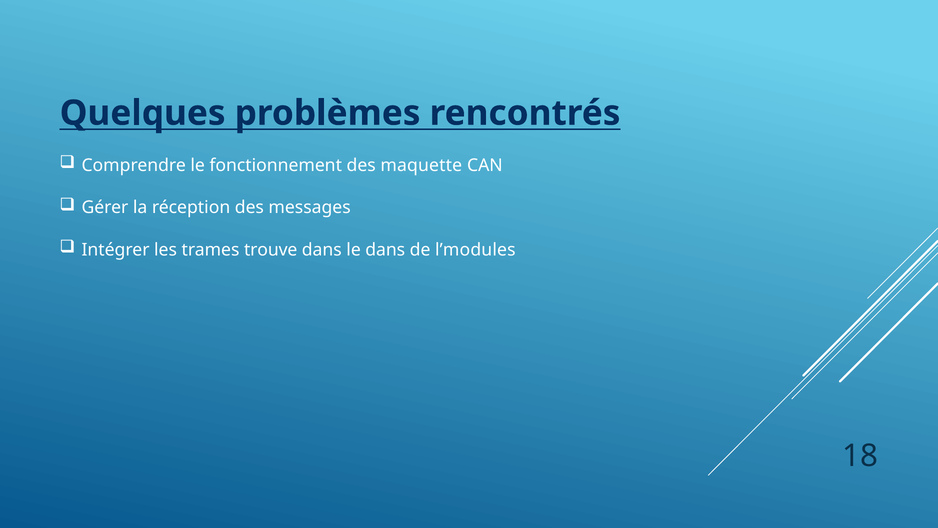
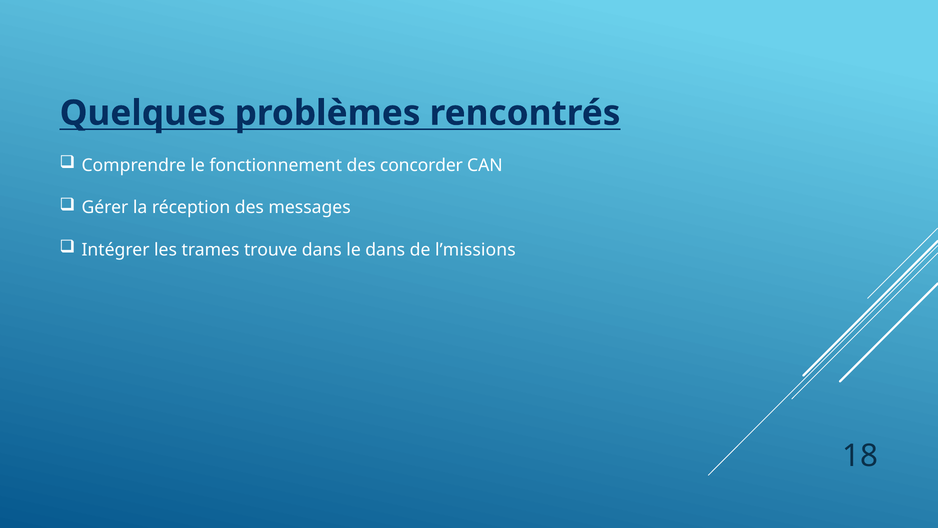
maquette: maquette -> concorder
l’modules: l’modules -> l’missions
